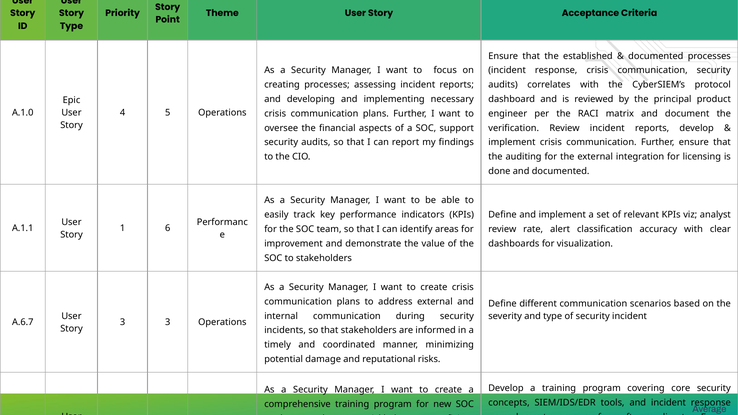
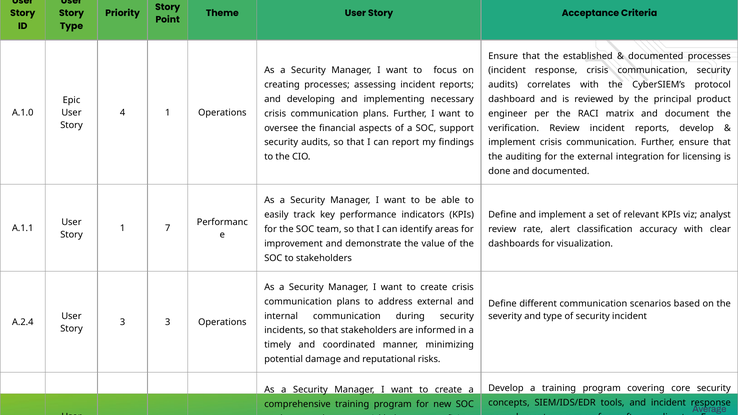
4 5: 5 -> 1
6: 6 -> 7
A.6.7: A.6.7 -> A.2.4
